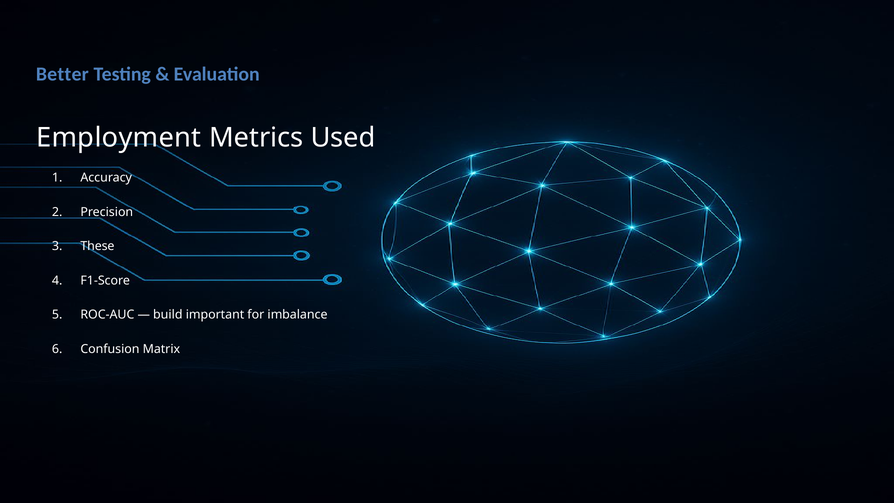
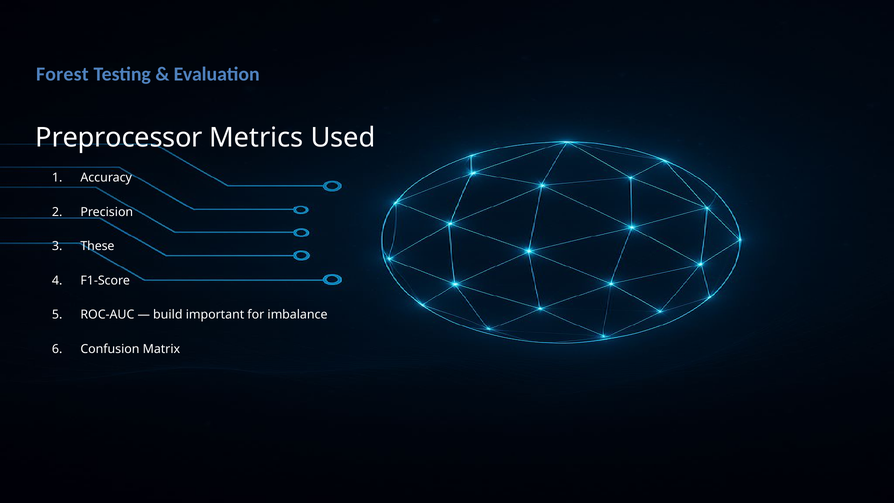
Better: Better -> Forest
Employment: Employment -> Preprocessor
